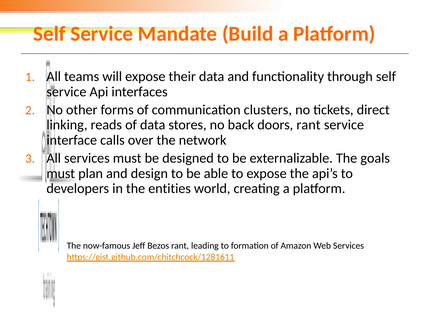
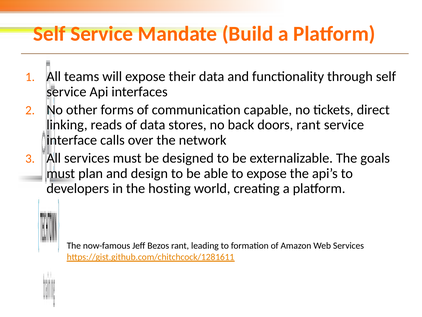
clusters: clusters -> capable
entities: entities -> hosting
